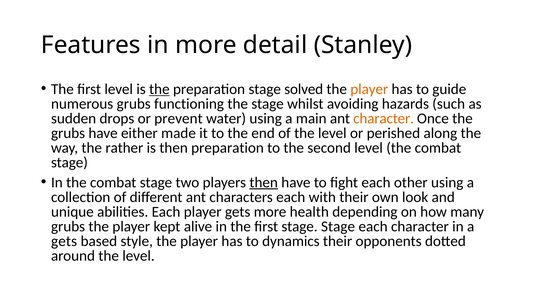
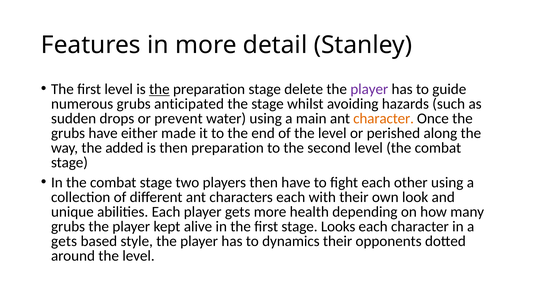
solved: solved -> delete
player at (369, 89) colour: orange -> purple
functioning: functioning -> anticipated
rather: rather -> added
then at (264, 182) underline: present -> none
stage Stage: Stage -> Looks
